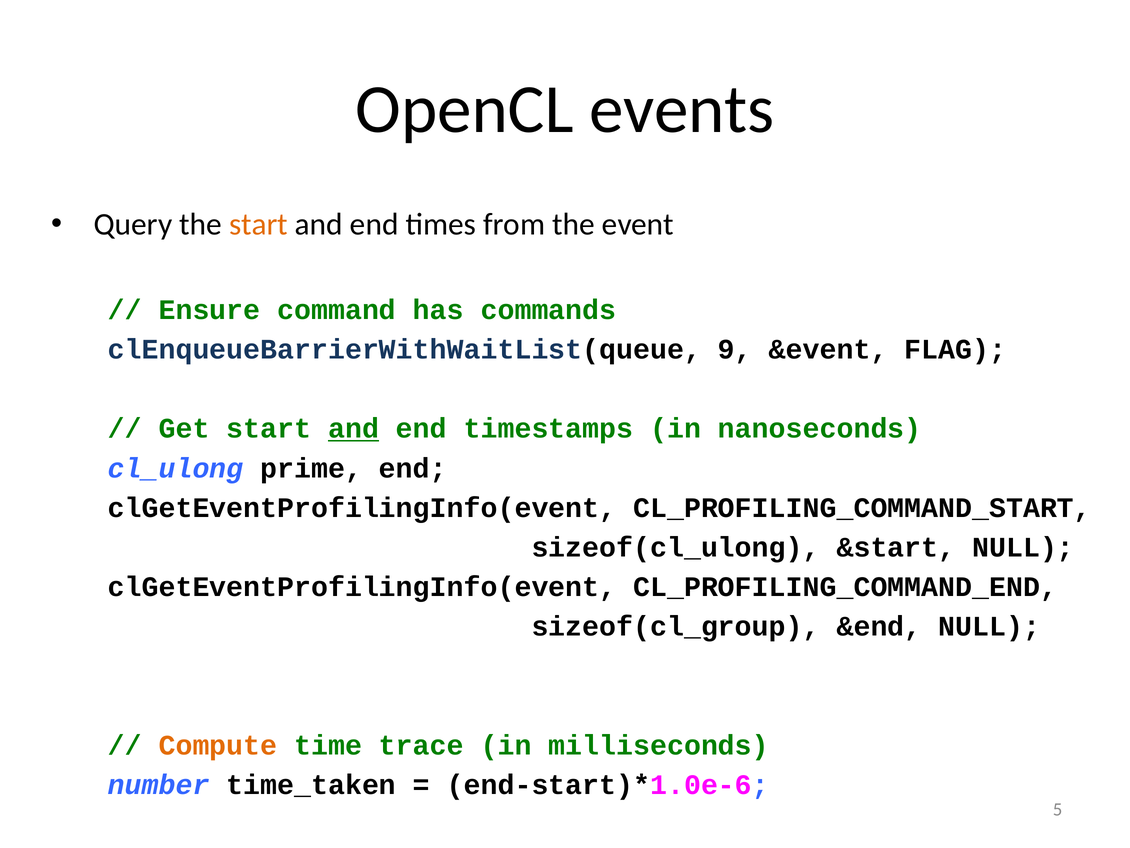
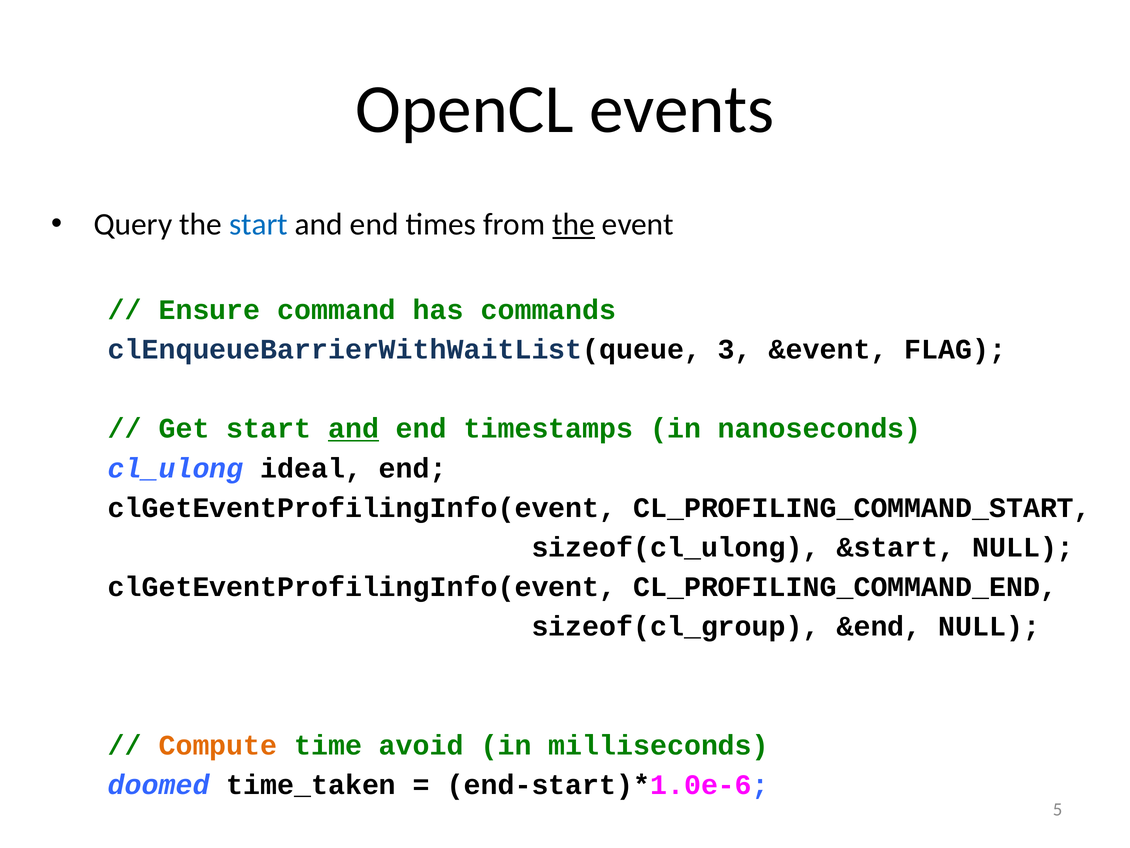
start at (258, 224) colour: orange -> blue
the at (574, 224) underline: none -> present
9: 9 -> 3
prime: prime -> ideal
trace: trace -> avoid
number: number -> doomed
